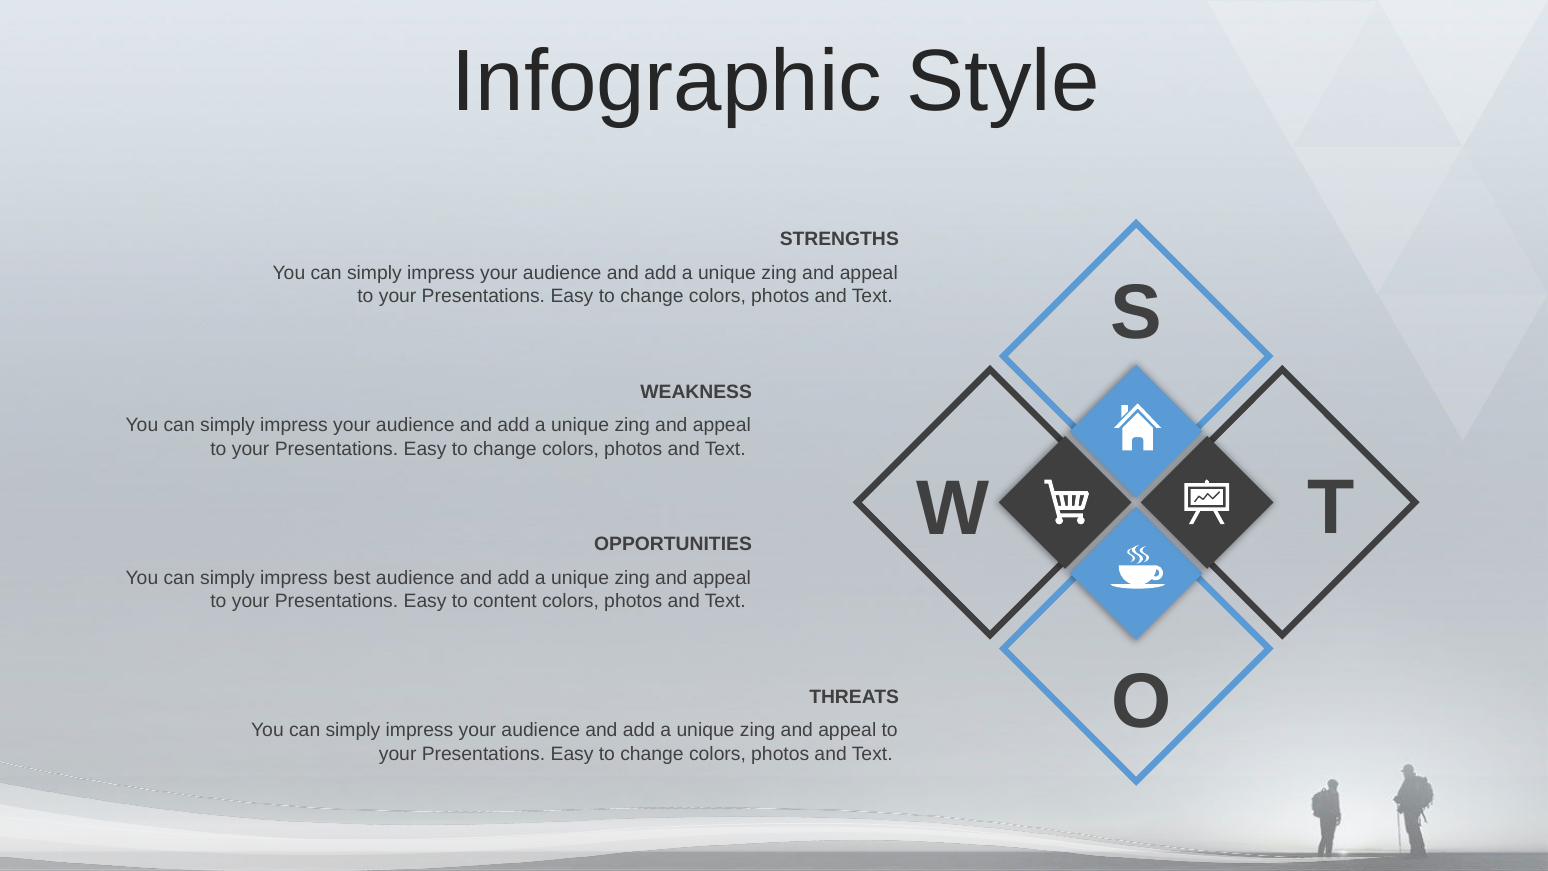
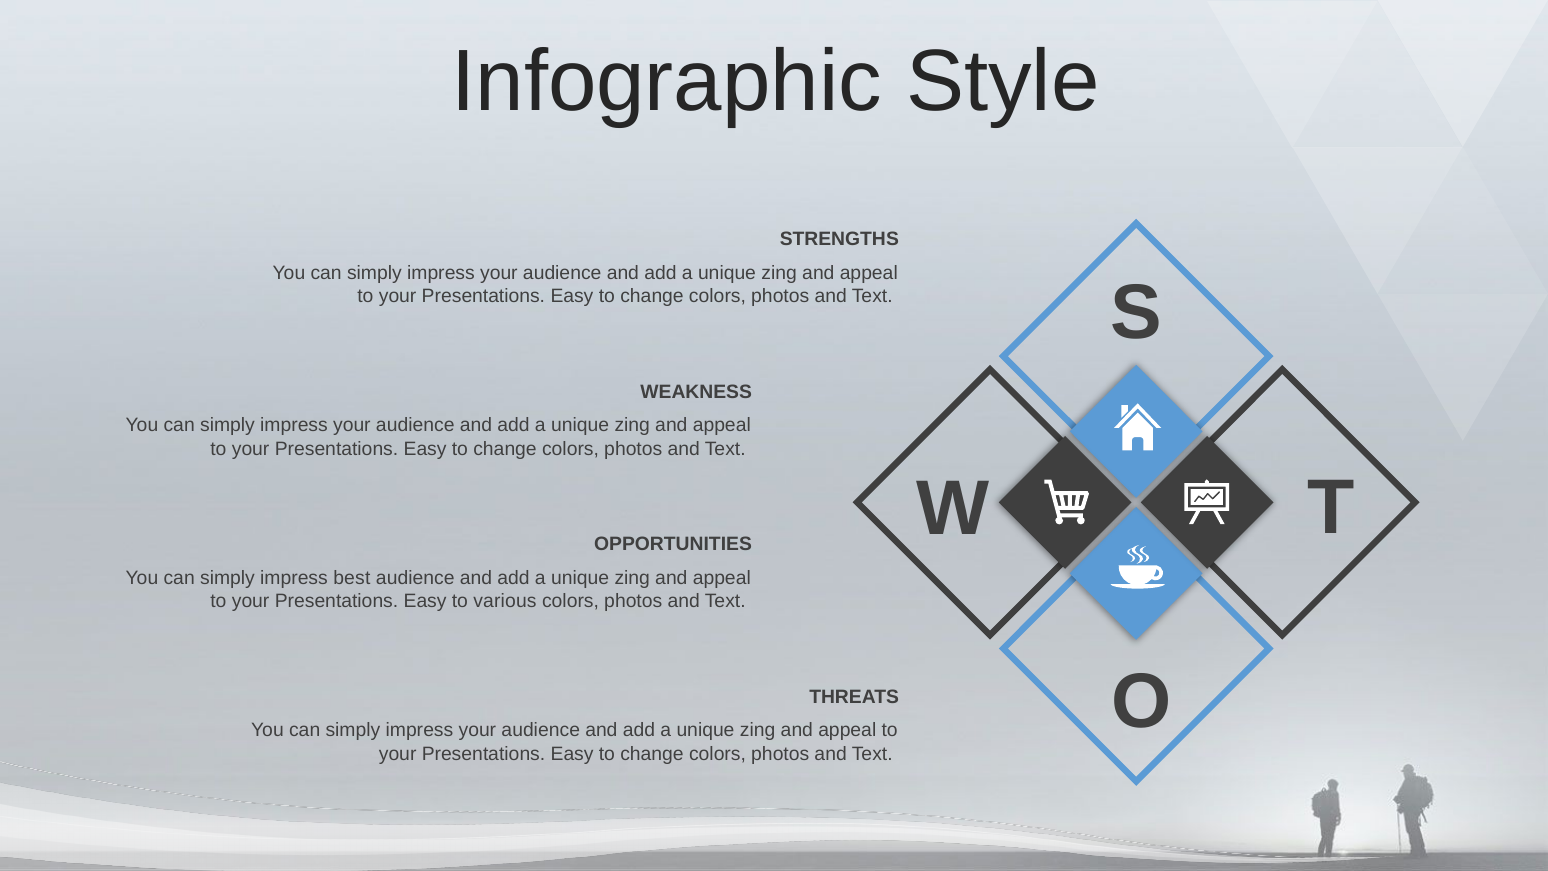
content: content -> various
